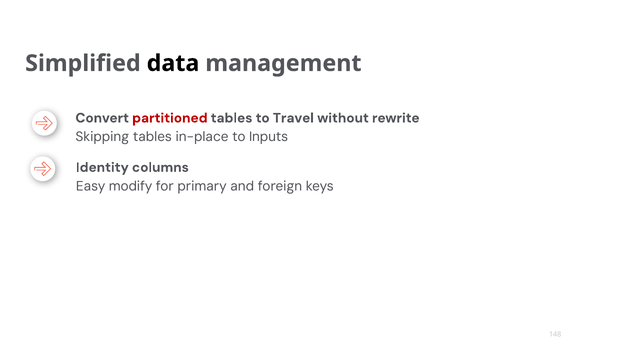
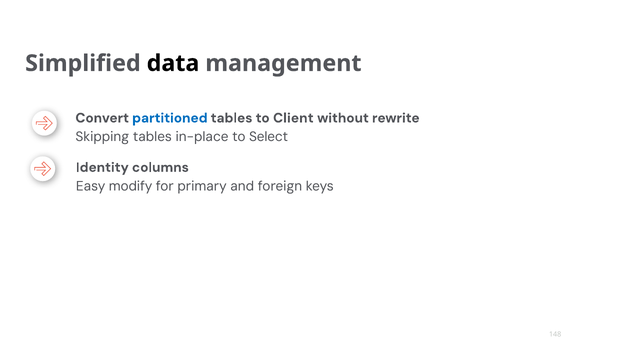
partitioned colour: red -> blue
Travel: Travel -> Client
Inputs: Inputs -> Select
